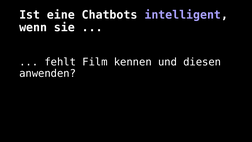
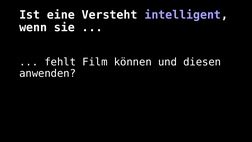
Chatbots: Chatbots -> Versteht
kennen: kennen -> können
